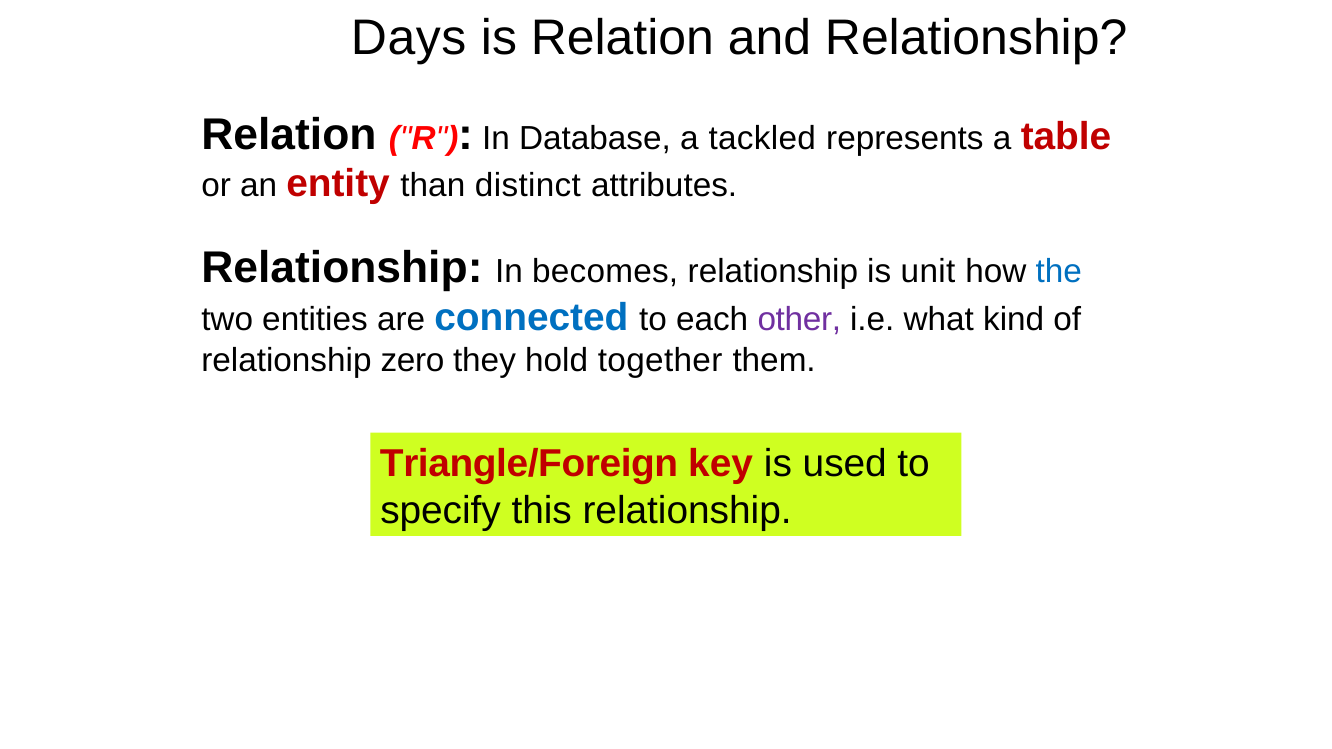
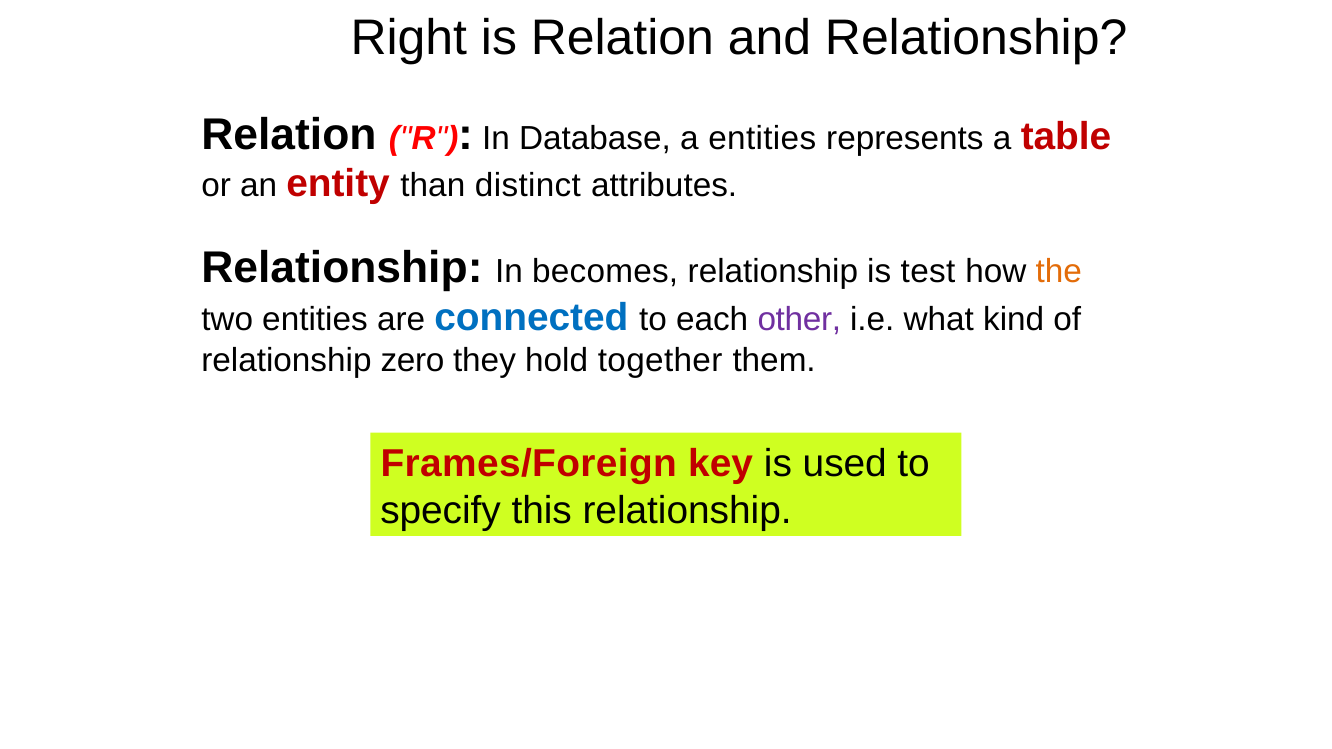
Days: Days -> Right
a tackled: tackled -> entities
unit: unit -> test
the colour: blue -> orange
Triangle/Foreign: Triangle/Foreign -> Frames/Foreign
